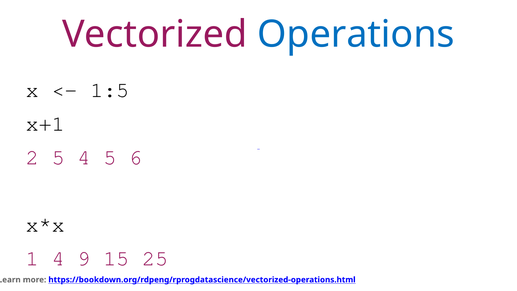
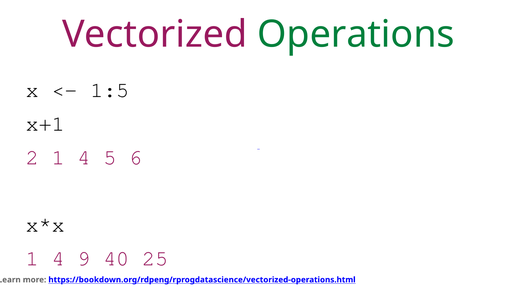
Operations colour: blue -> green
2 5: 5 -> 1
15: 15 -> 40
